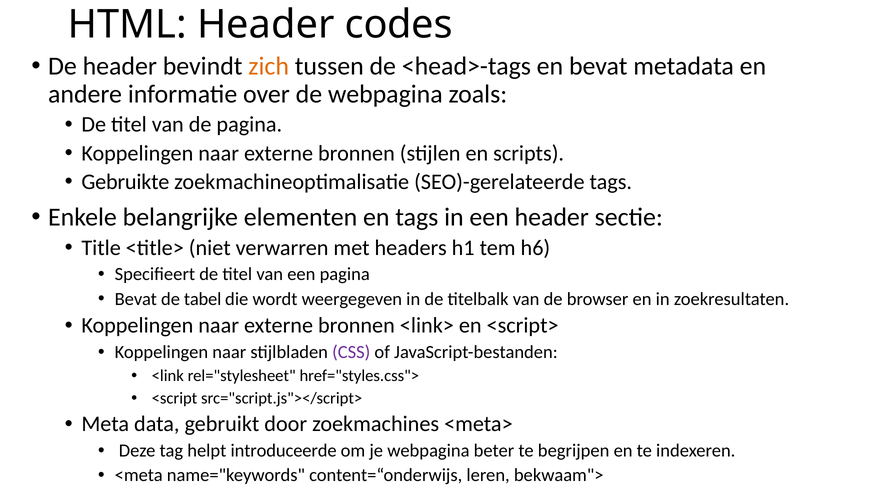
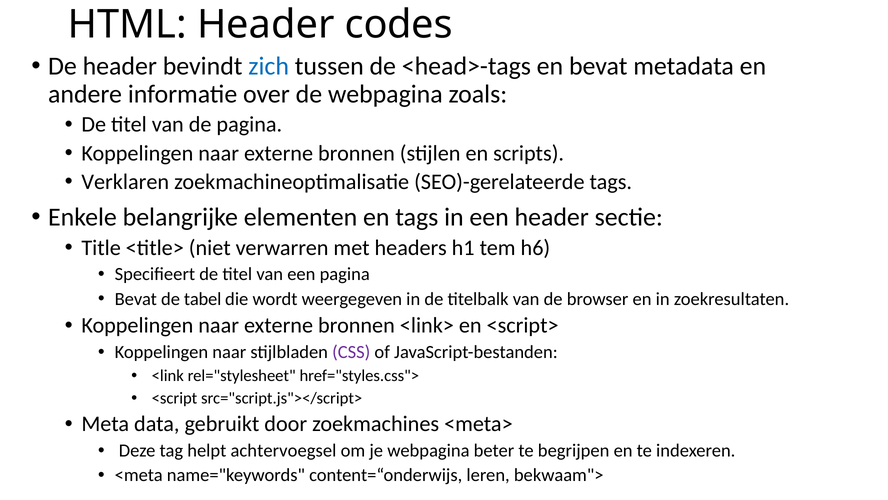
zich colour: orange -> blue
Gebruikte: Gebruikte -> Verklaren
introduceerde: introduceerde -> achtervoegsel
